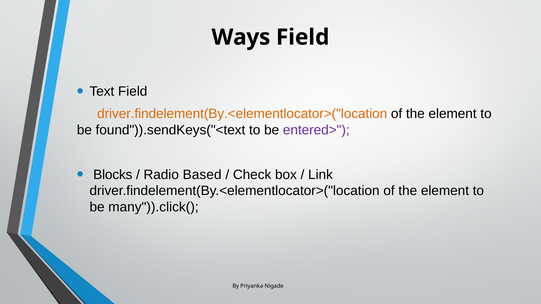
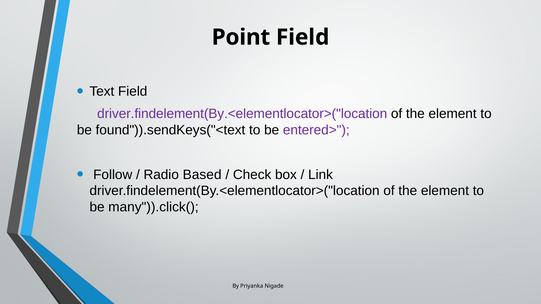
Ways: Ways -> Point
driver.findelement(By.<elementlocator>("location at (242, 114) colour: orange -> purple
Blocks: Blocks -> Follow
